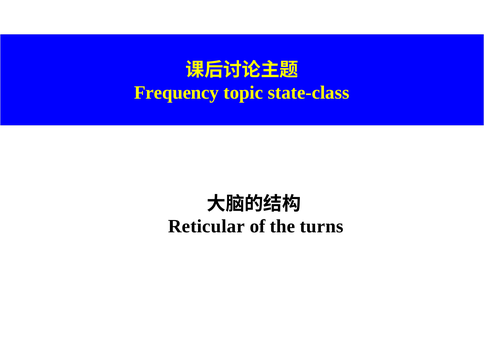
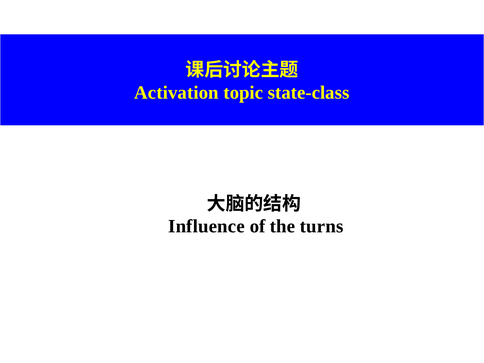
Frequency: Frequency -> Activation
Reticular: Reticular -> Influence
